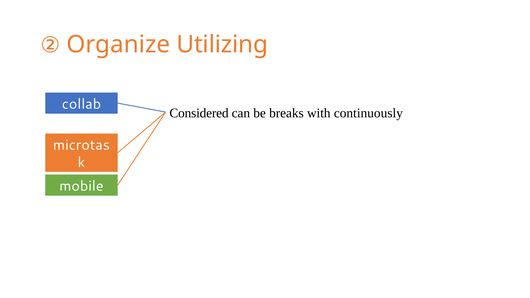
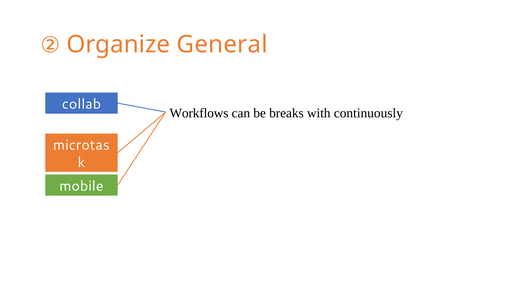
Utilizing: Utilizing -> General
Considered: Considered -> Workflows
